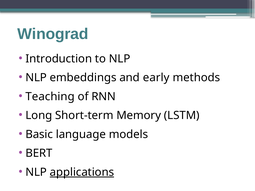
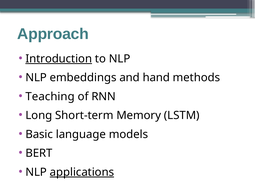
Winograd: Winograd -> Approach
Introduction underline: none -> present
early: early -> hand
